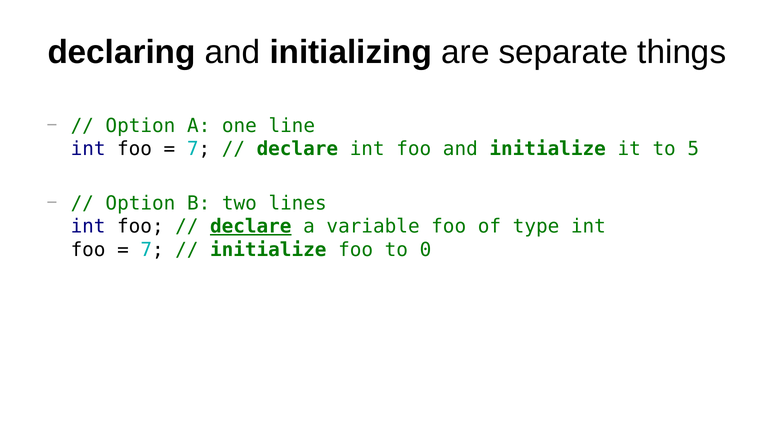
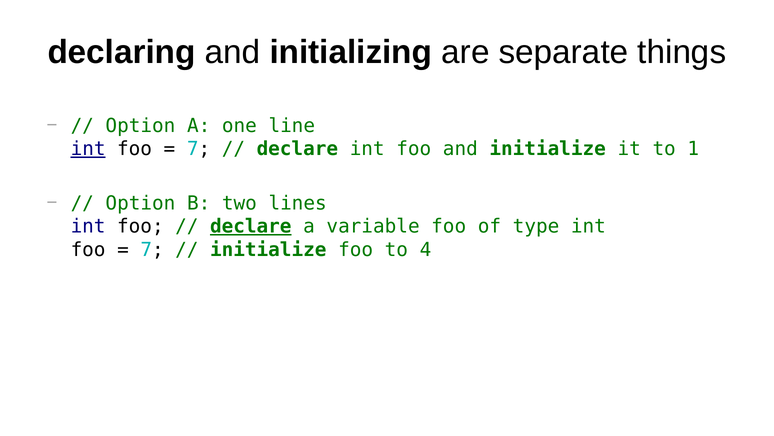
int at (88, 149) underline: none -> present
5: 5 -> 1
0: 0 -> 4
